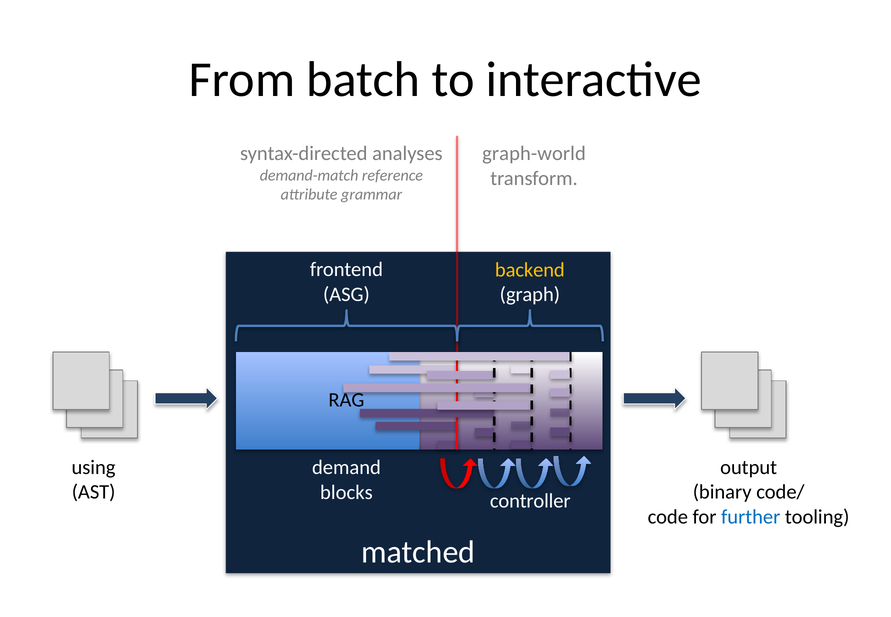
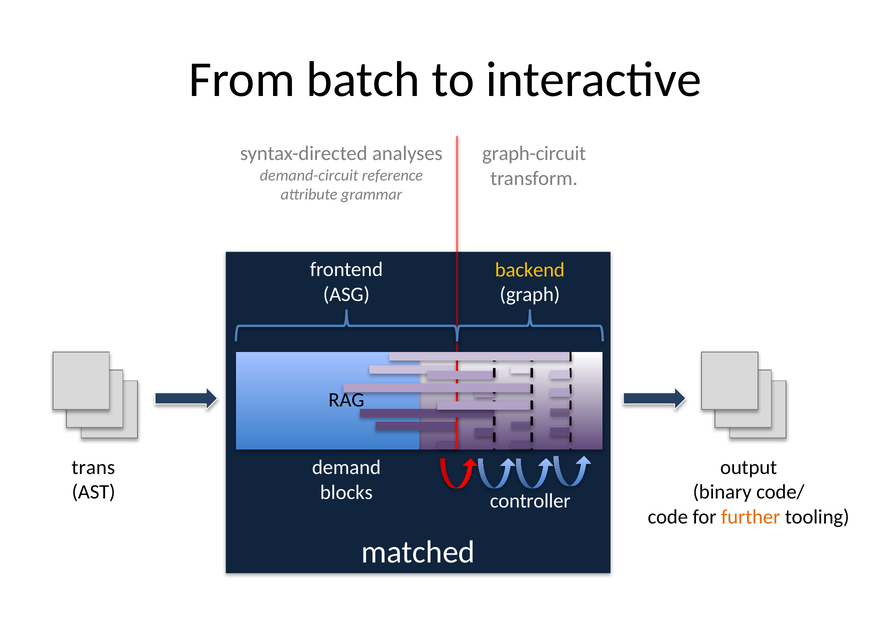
graph-world: graph-world -> graph-circuit
demand-match: demand-match -> demand-circuit
using: using -> trans
further colour: blue -> orange
